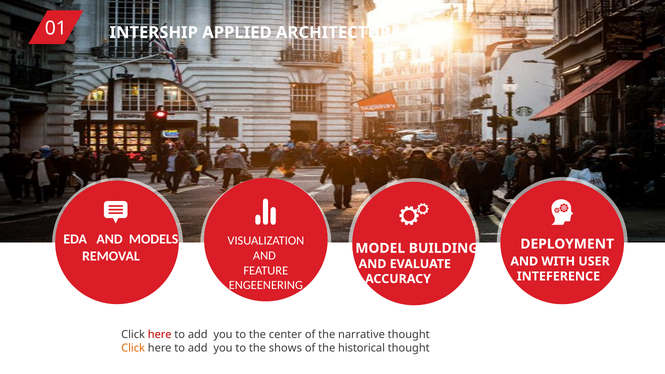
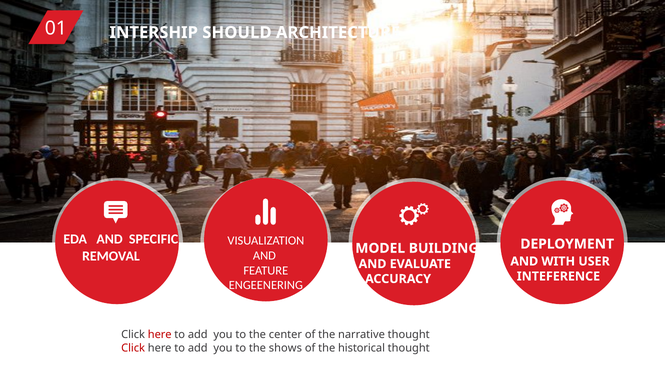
APPLIED: APPLIED -> SHOULD
MODELS: MODELS -> SPECIFIC
Click at (133, 348) colour: orange -> red
